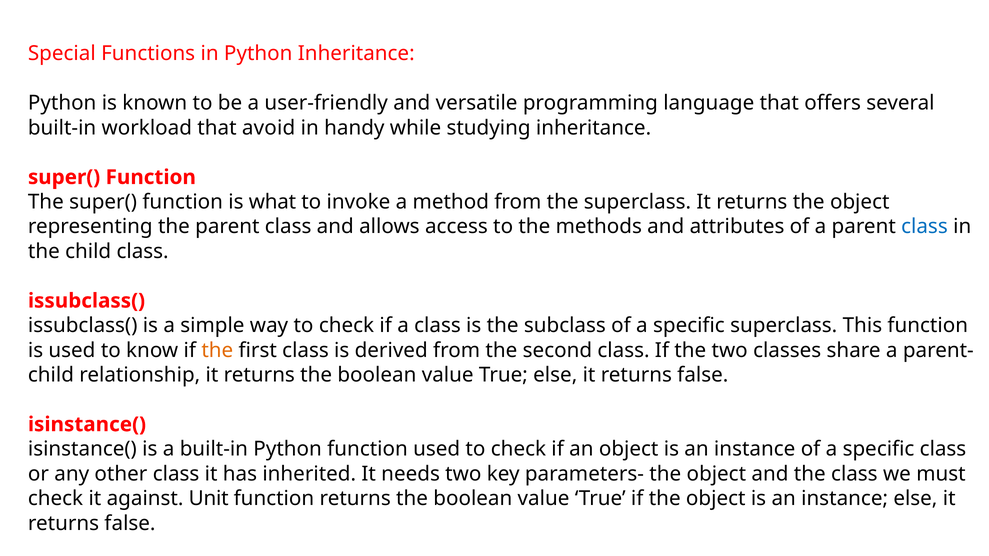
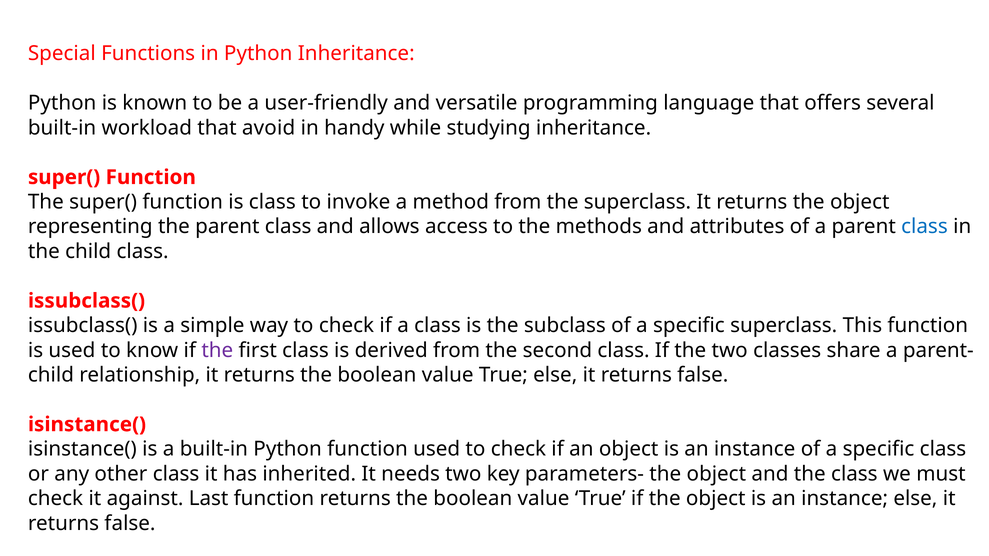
is what: what -> class
the at (217, 350) colour: orange -> purple
Unit: Unit -> Last
